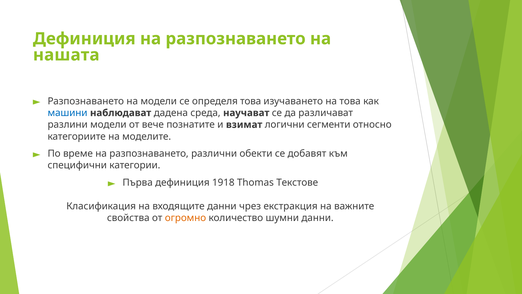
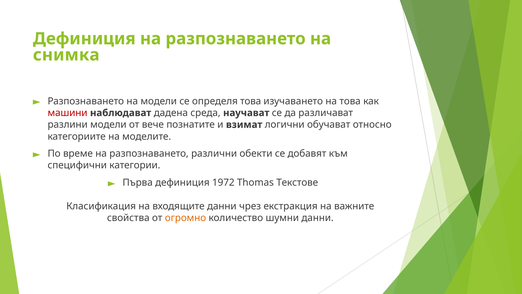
нашата: нашата -> снимка
машини colour: blue -> red
сегменти: сегменти -> обучават
1918: 1918 -> 1972
